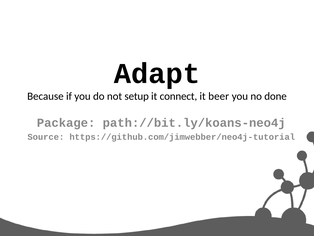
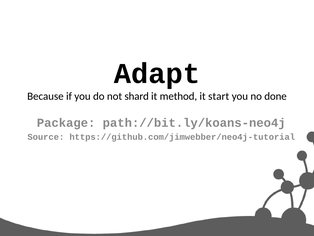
setup: setup -> shard
connect: connect -> method
beer: beer -> start
